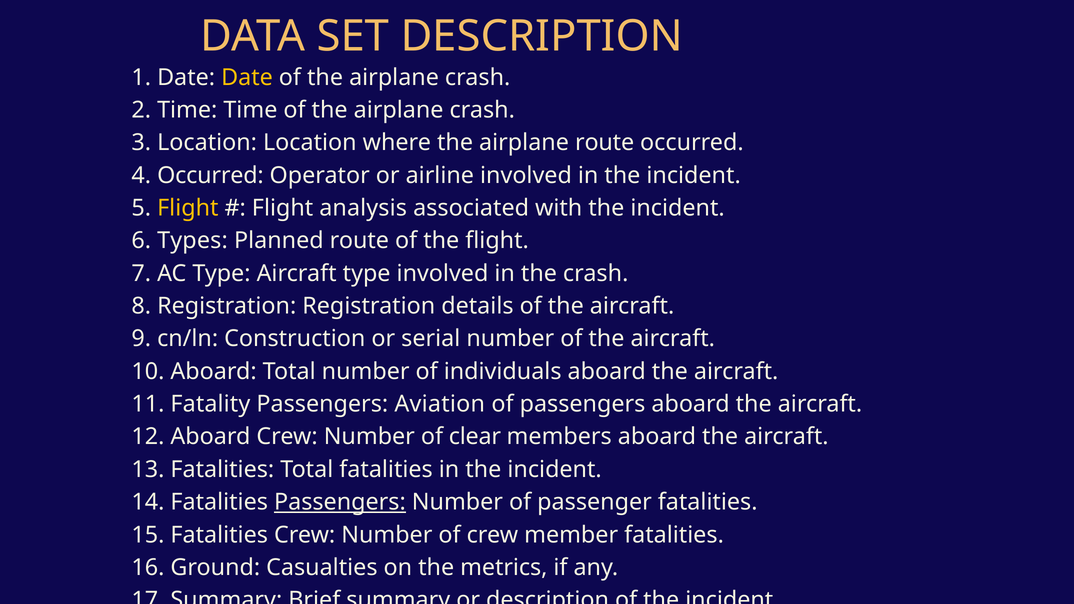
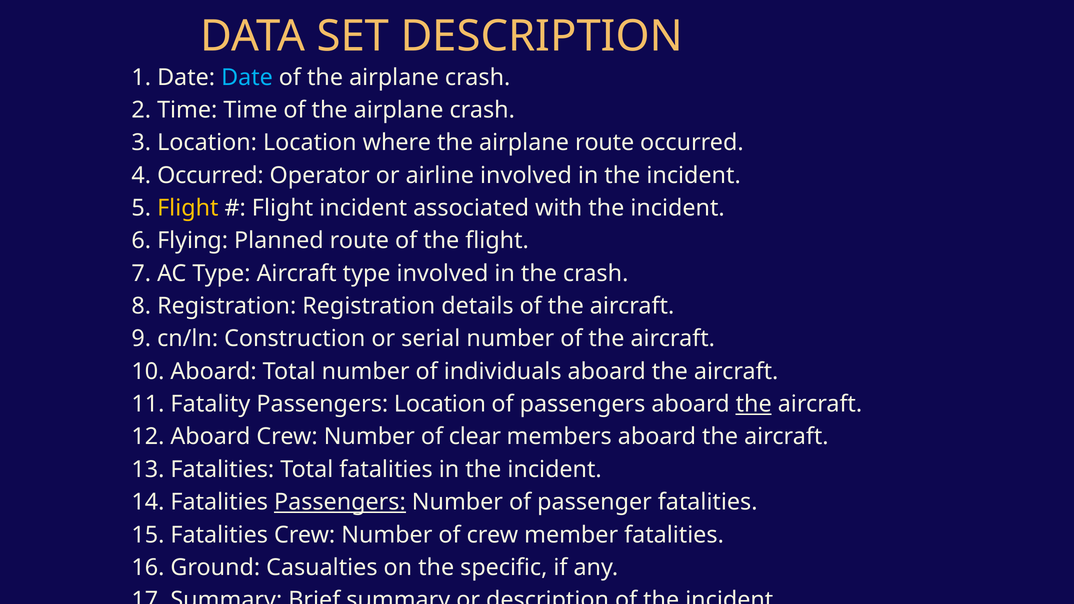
Date at (247, 77) colour: yellow -> light blue
Flight analysis: analysis -> incident
Types: Types -> Flying
Passengers Aviation: Aviation -> Location
the at (754, 404) underline: none -> present
metrics: metrics -> specific
